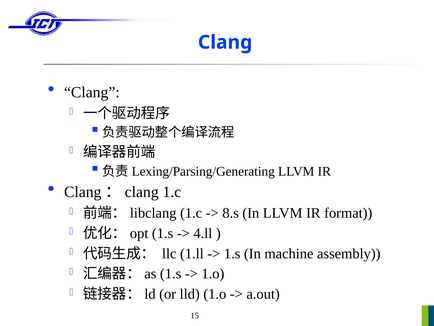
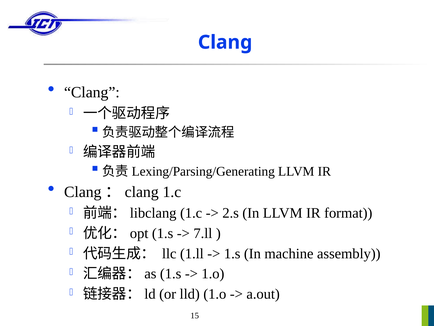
8.s: 8.s -> 2.s
4.ll: 4.ll -> 7.ll
